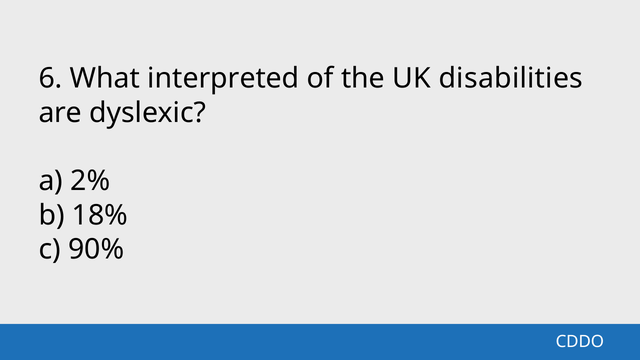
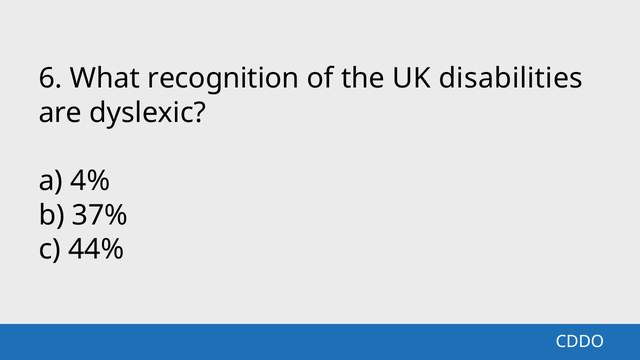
interpreted: interpreted -> recognition
2%: 2% -> 4%
18%: 18% -> 37%
90%: 90% -> 44%
